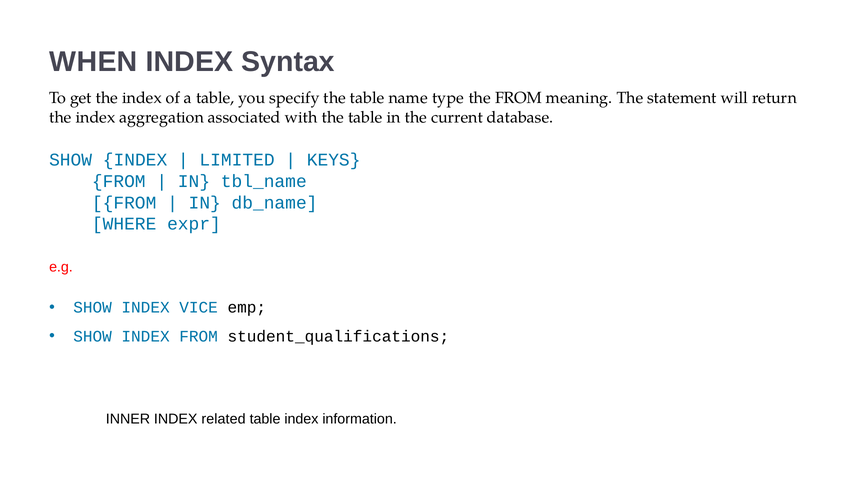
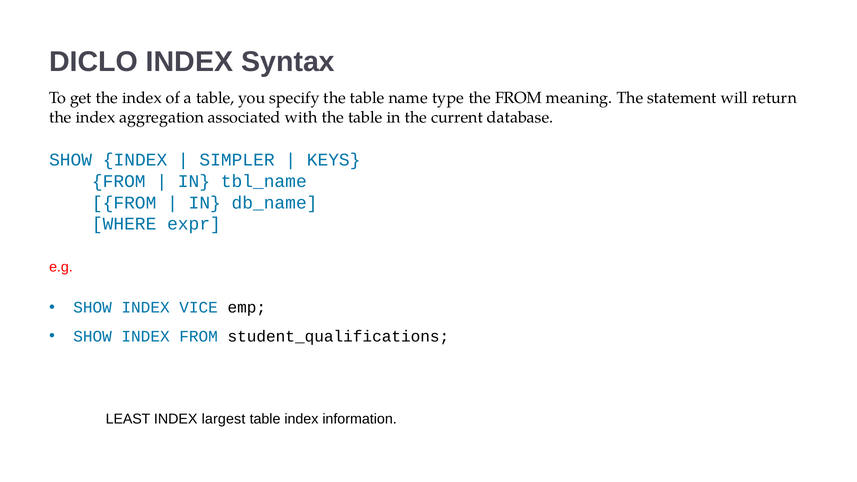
WHEN: WHEN -> DICLO
LIMITED: LIMITED -> SIMPLER
INNER: INNER -> LEAST
related: related -> largest
